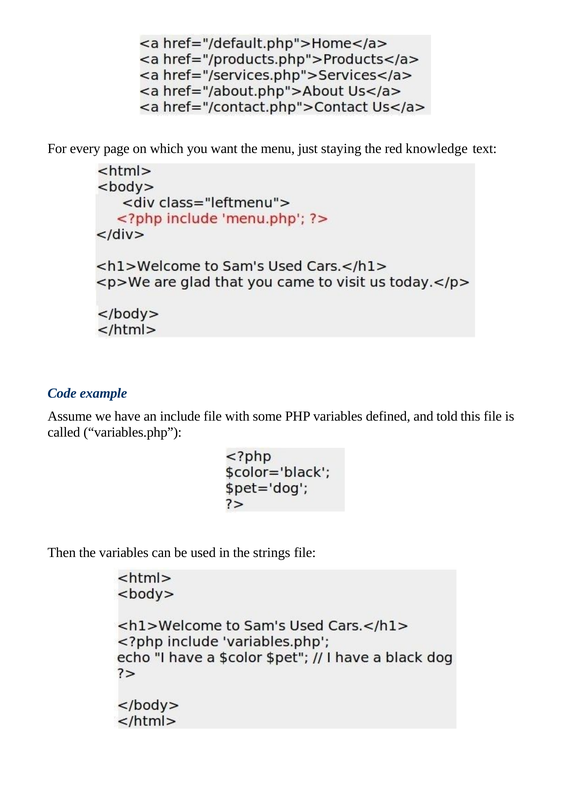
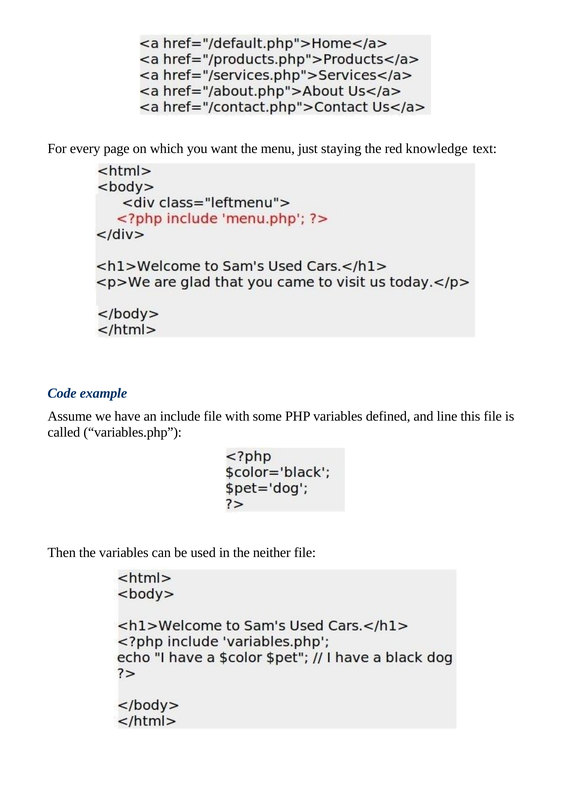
told: told -> line
strings: strings -> neither
